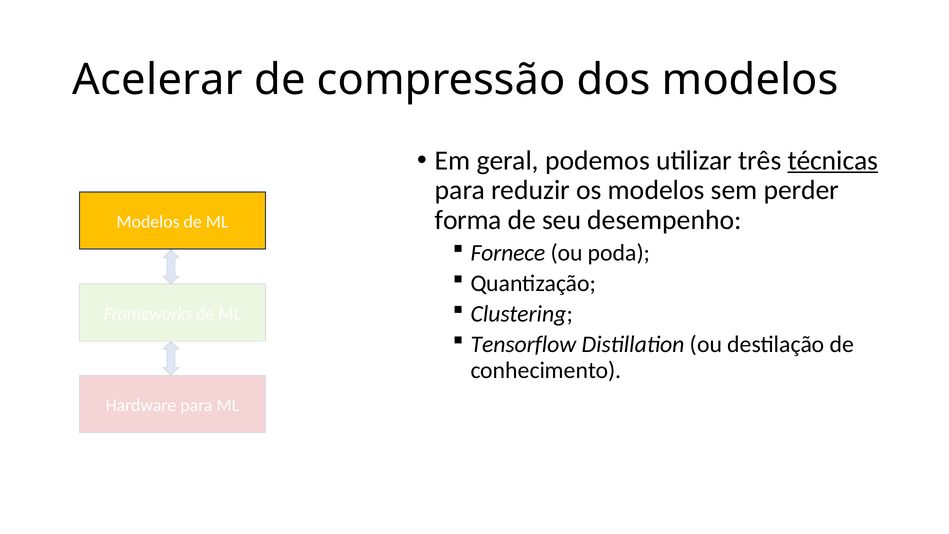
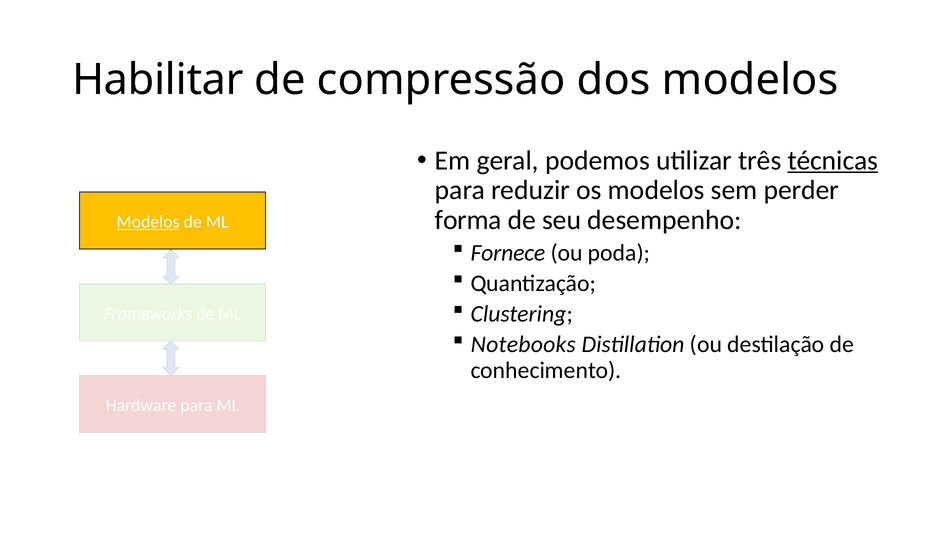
Acelerar: Acelerar -> Habilitar
Modelos at (148, 222) underline: none -> present
Tensorflow: Tensorflow -> Notebooks
